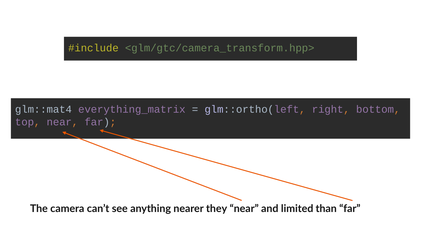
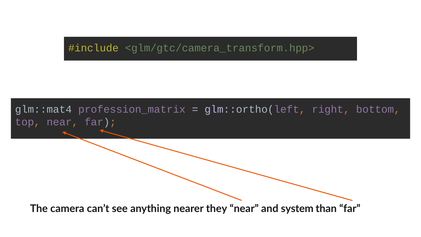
everything_matrix: everything_matrix -> profession_matrix
limited: limited -> system
